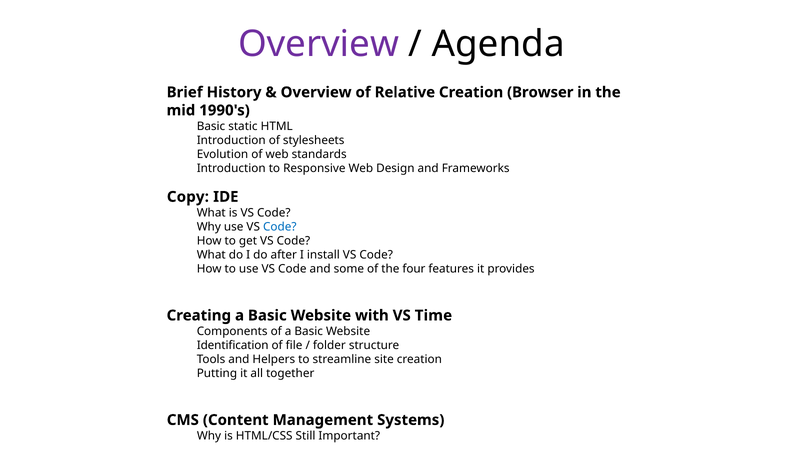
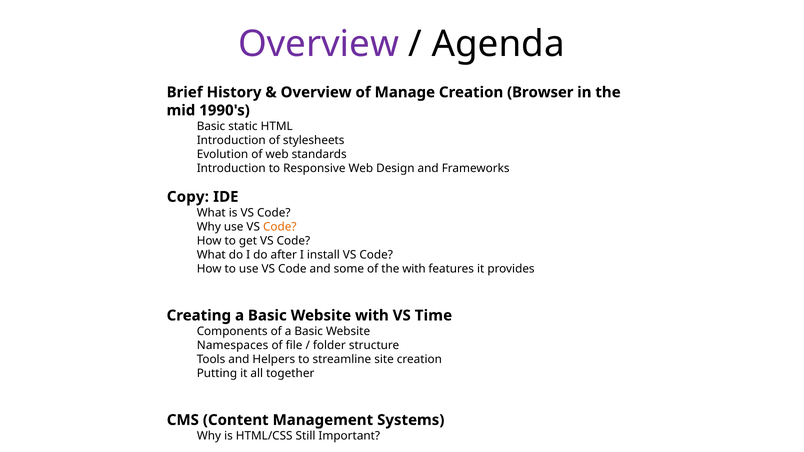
Relative: Relative -> Manage
Code at (280, 227) colour: blue -> orange
the four: four -> with
Identification: Identification -> Namespaces
